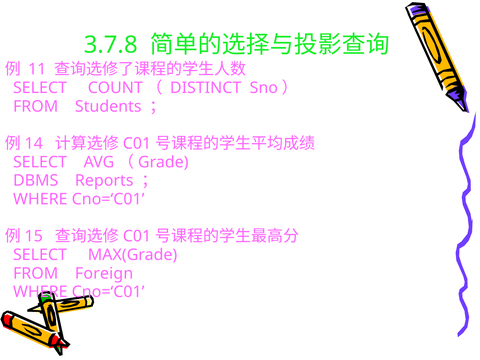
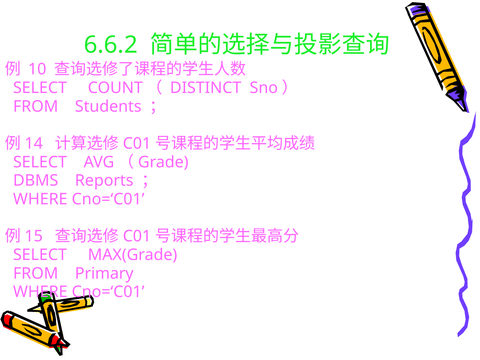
3.7.8: 3.7.8 -> 6.6.2
11: 11 -> 10
Foreign: Foreign -> Primary
